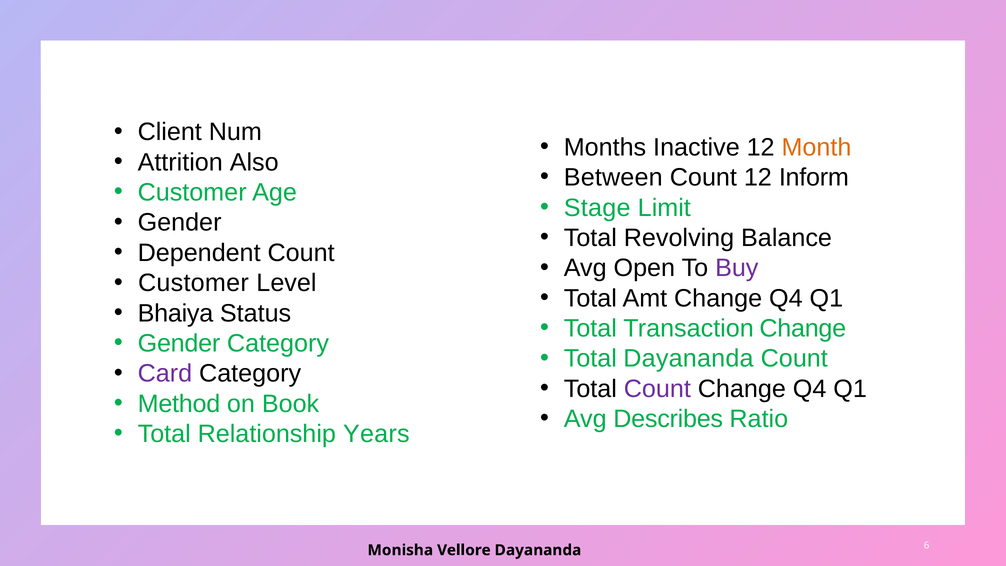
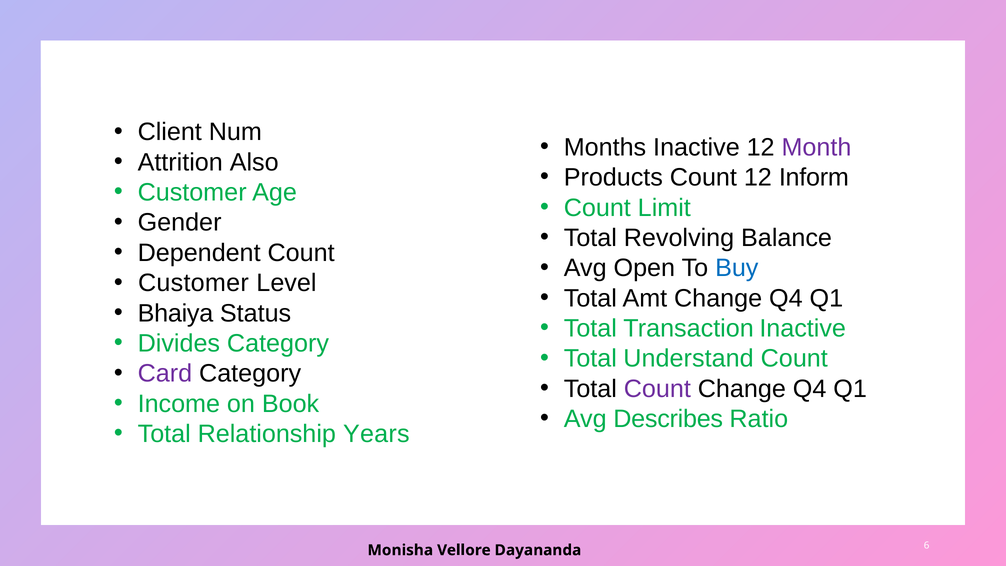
Month colour: orange -> purple
Between: Between -> Products
Stage at (597, 208): Stage -> Count
Buy colour: purple -> blue
Transaction Change: Change -> Inactive
Gender at (179, 343): Gender -> Divides
Total Dayananda: Dayananda -> Understand
Method: Method -> Income
